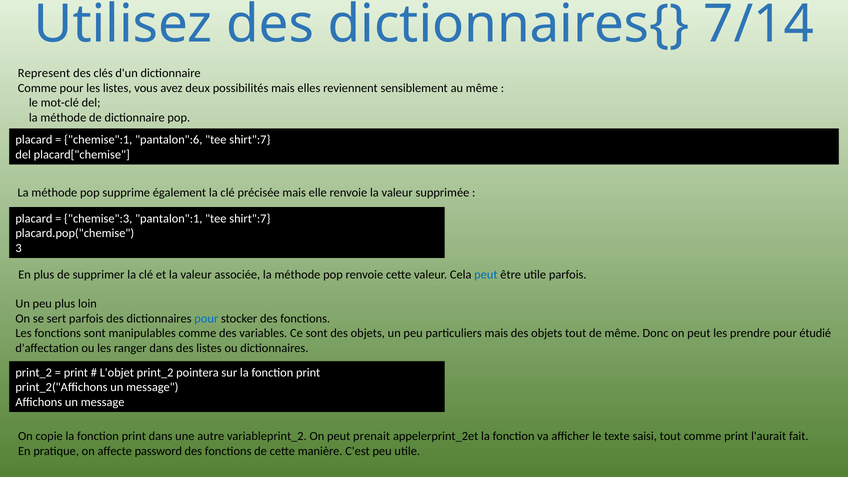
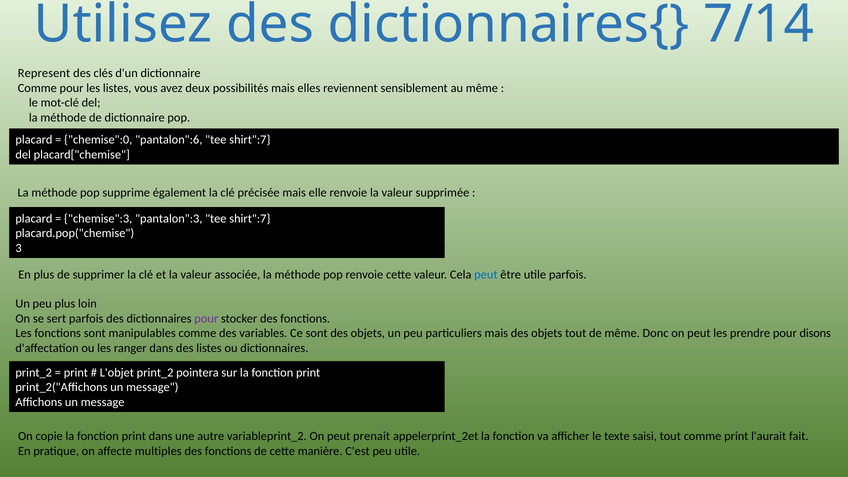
chemise":1: chemise":1 -> chemise":0
pantalon":1: pantalon":1 -> pantalon":3
pour at (206, 318) colour: blue -> purple
étudié: étudié -> disons
password: password -> multiples
